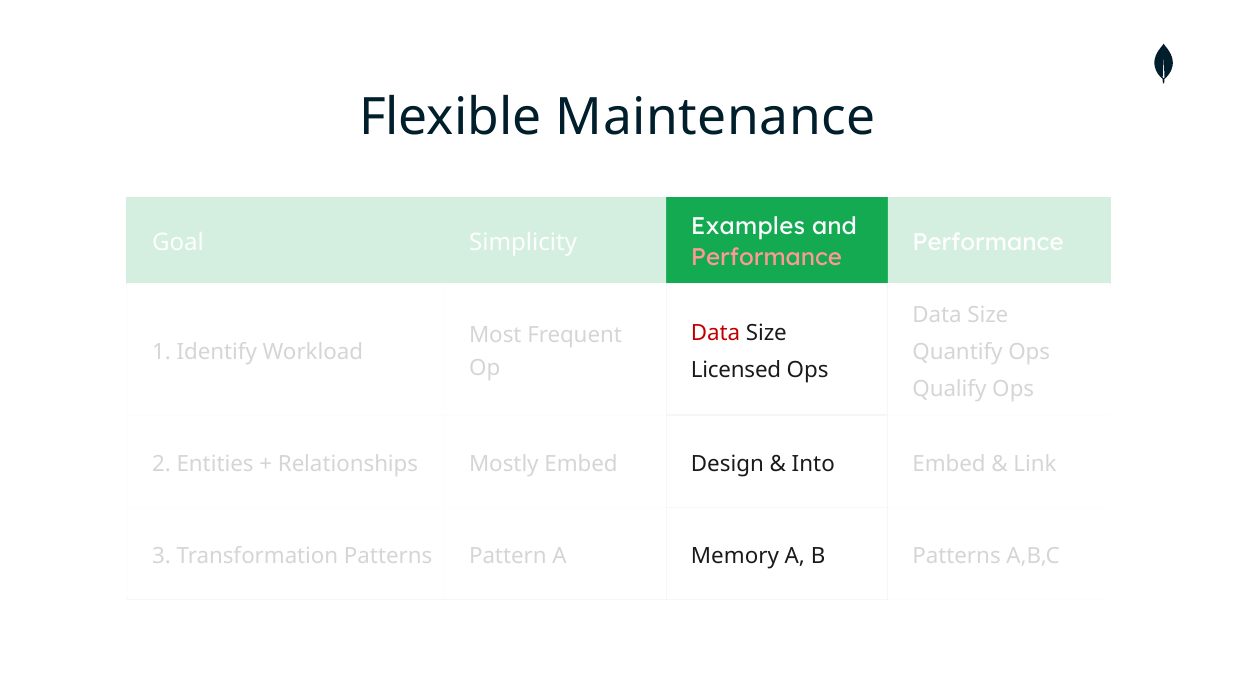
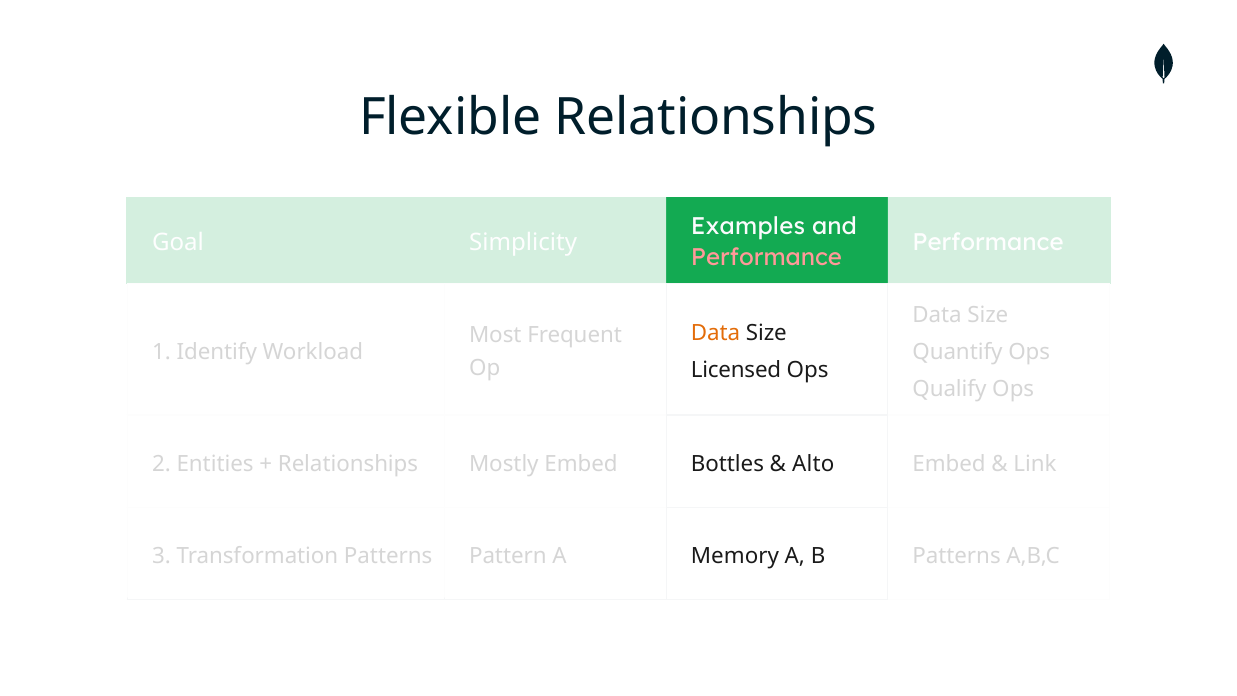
Flexible Maintenance: Maintenance -> Relationships
Data at (715, 333) colour: red -> orange
Design: Design -> Bottles
Into: Into -> Alto
